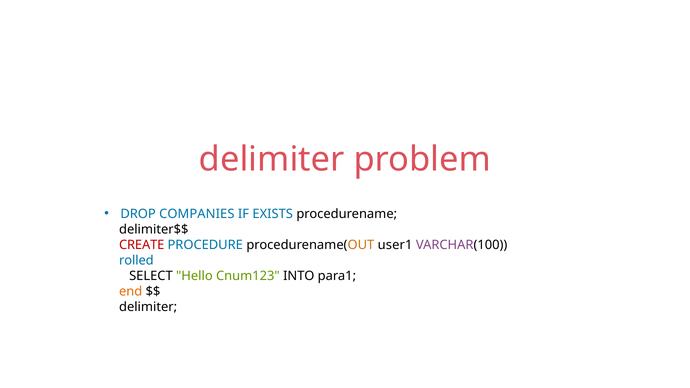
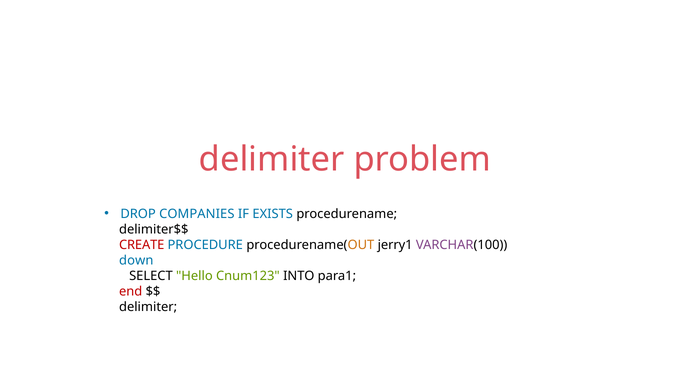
user1: user1 -> jerry1
rolled: rolled -> down
end colour: orange -> red
